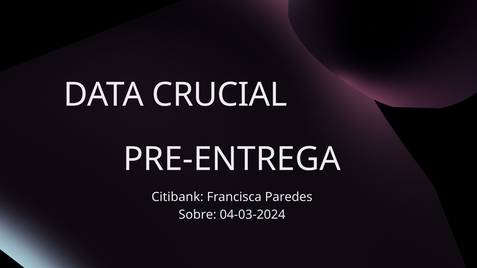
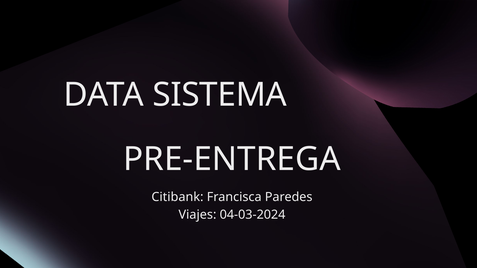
CRUCIAL: CRUCIAL -> SISTEMA
Sobre: Sobre -> Viajes
